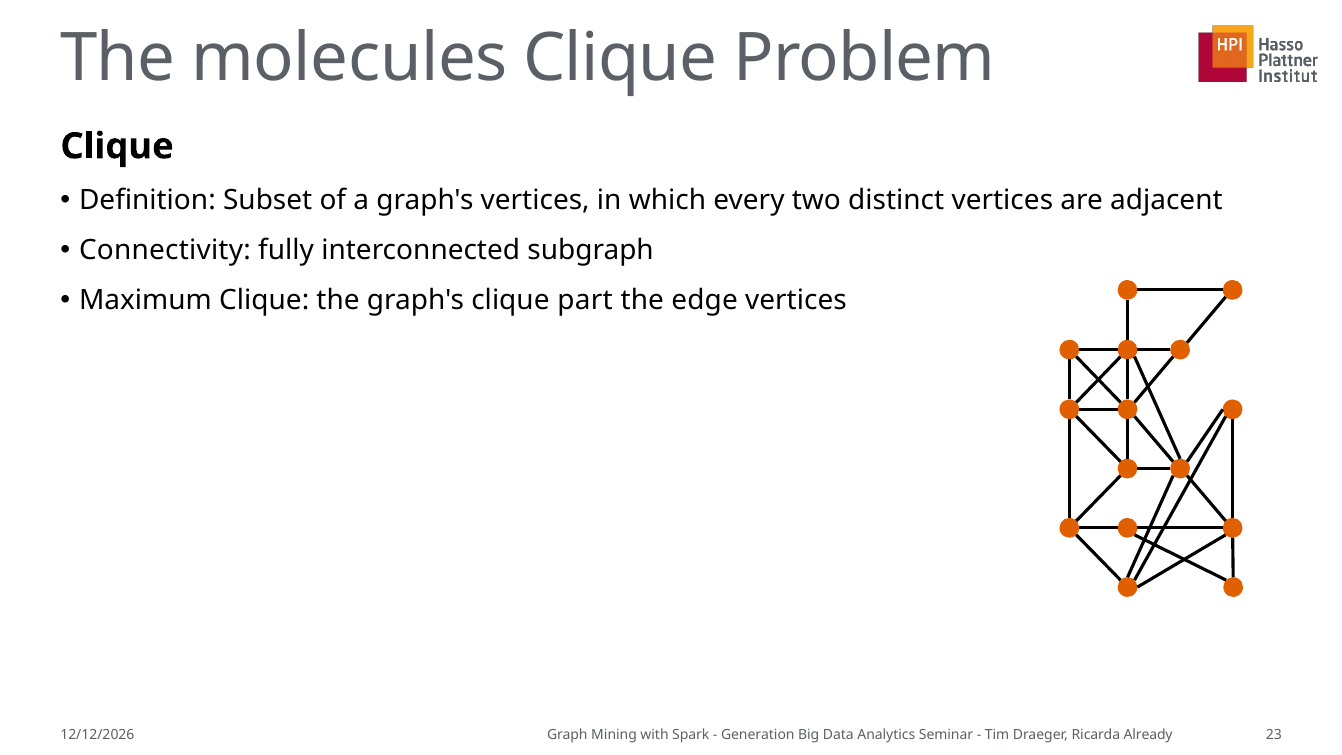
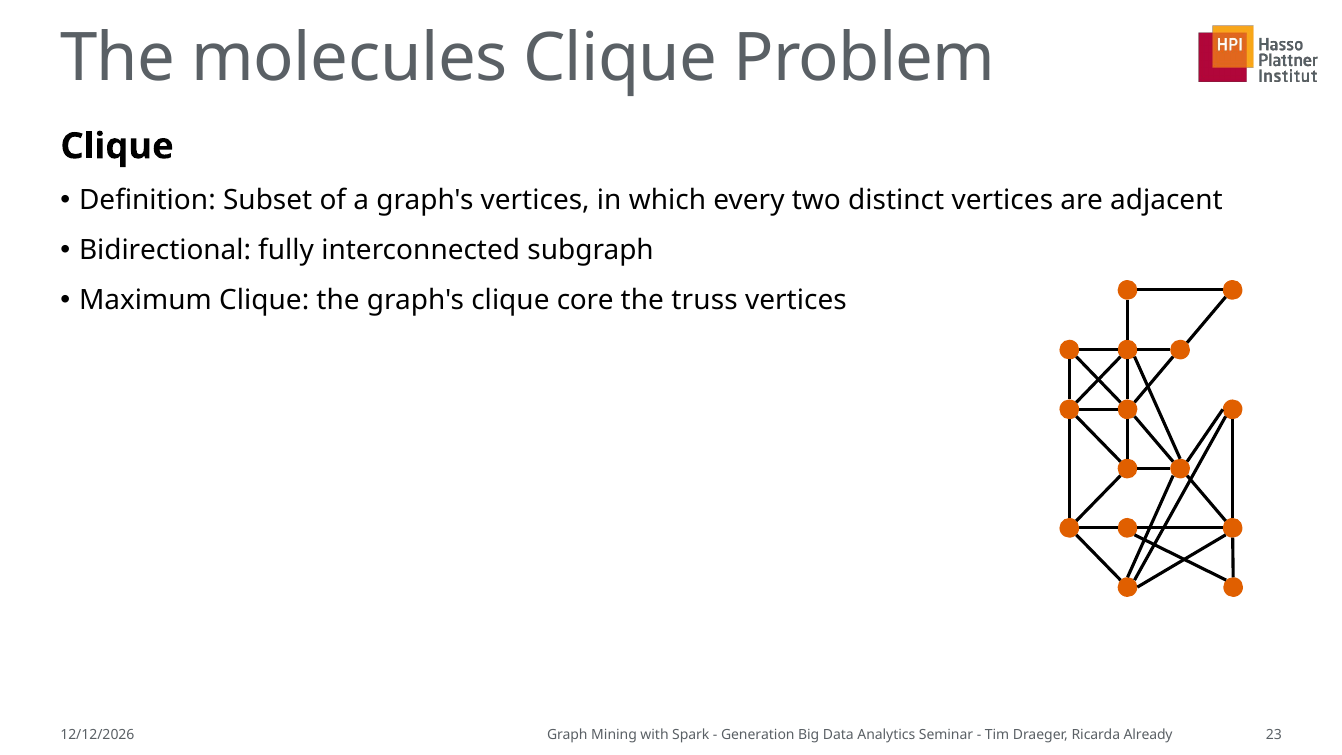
Connectivity: Connectivity -> Bidirectional
part: part -> core
edge: edge -> truss
